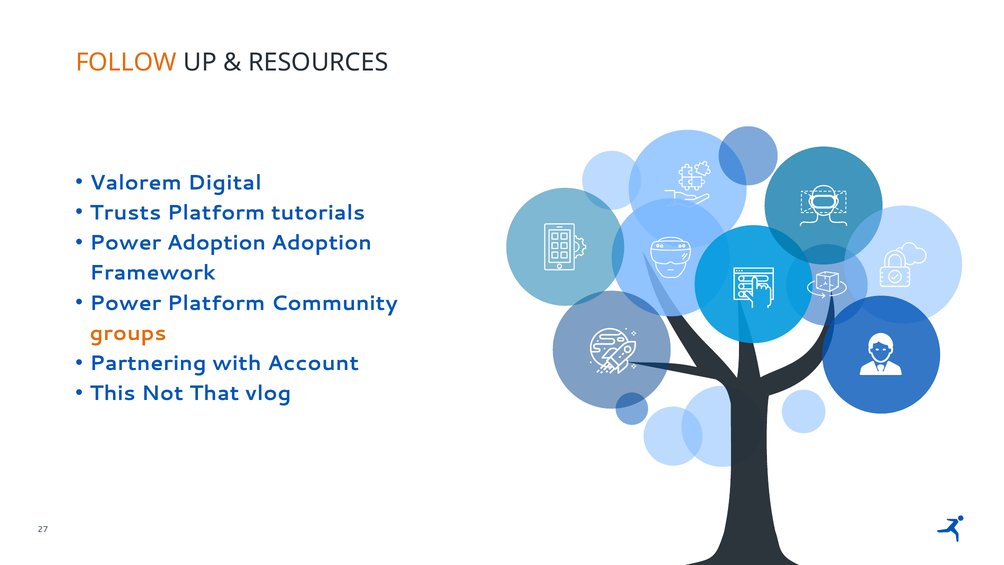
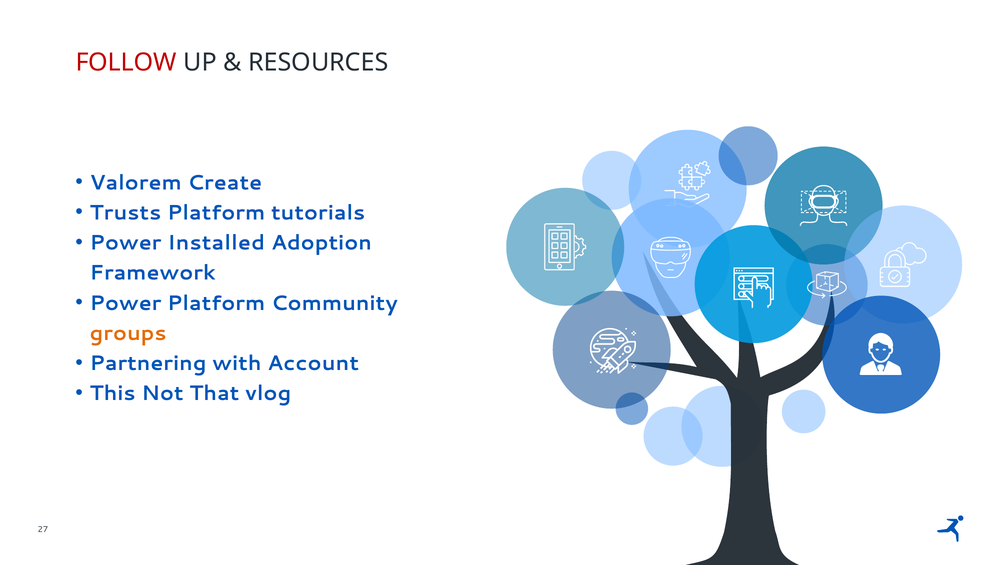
FOLLOW colour: orange -> red
Digital: Digital -> Create
Power Adoption: Adoption -> Installed
